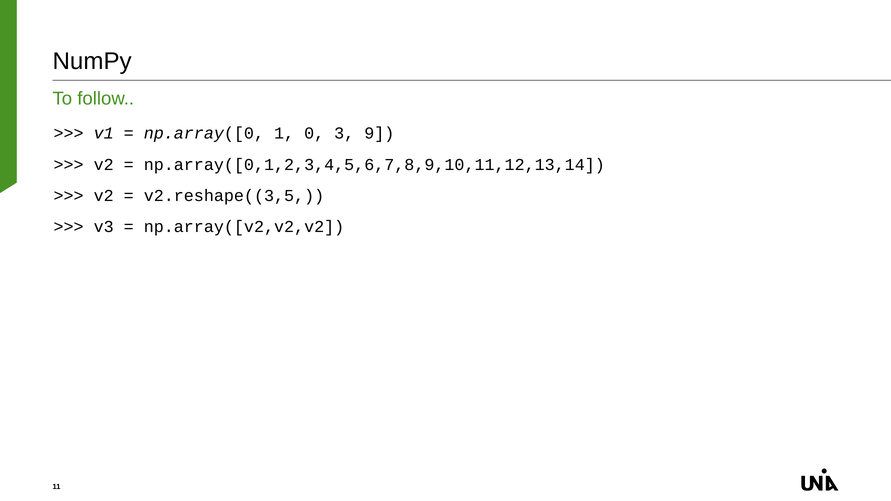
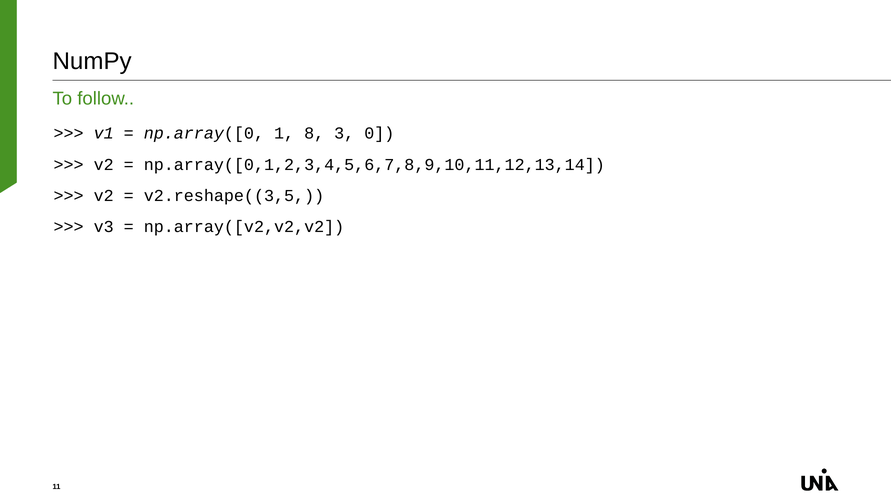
0: 0 -> 8
9: 9 -> 0
